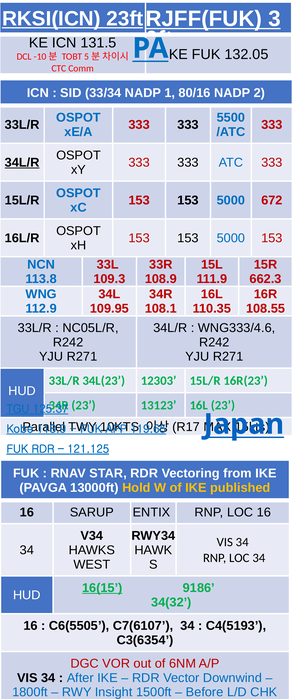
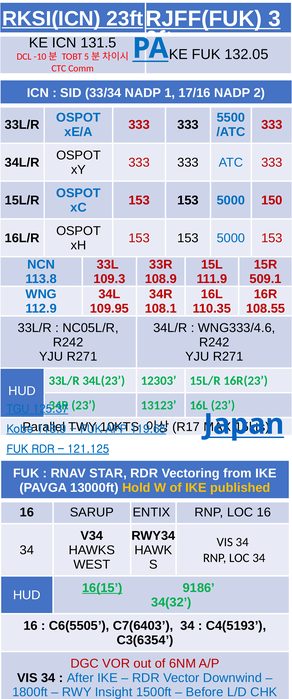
80/16: 80/16 -> 17/16
34L/R at (22, 162) underline: present -> none
672: 672 -> 150
662.3: 662.3 -> 509.1
C7(6107: C7(6107 -> C7(6403
